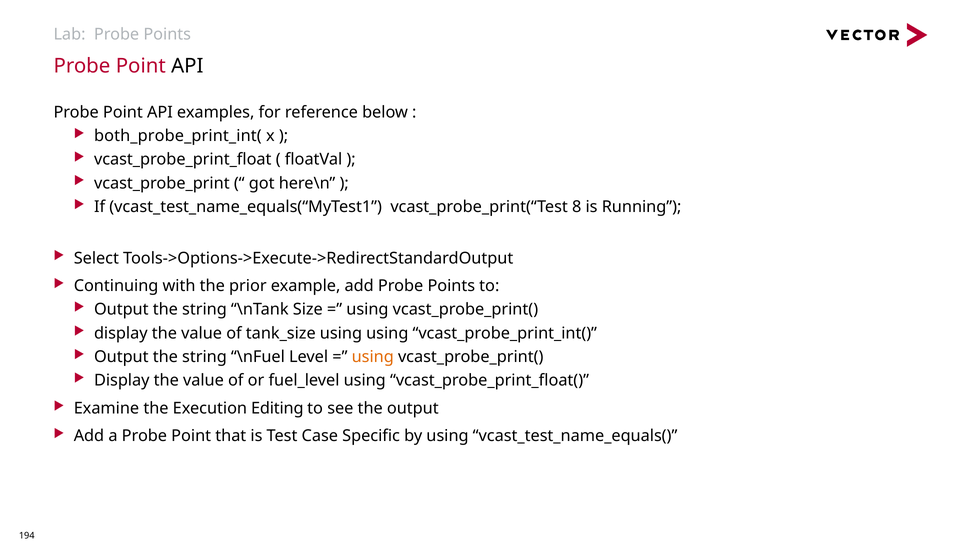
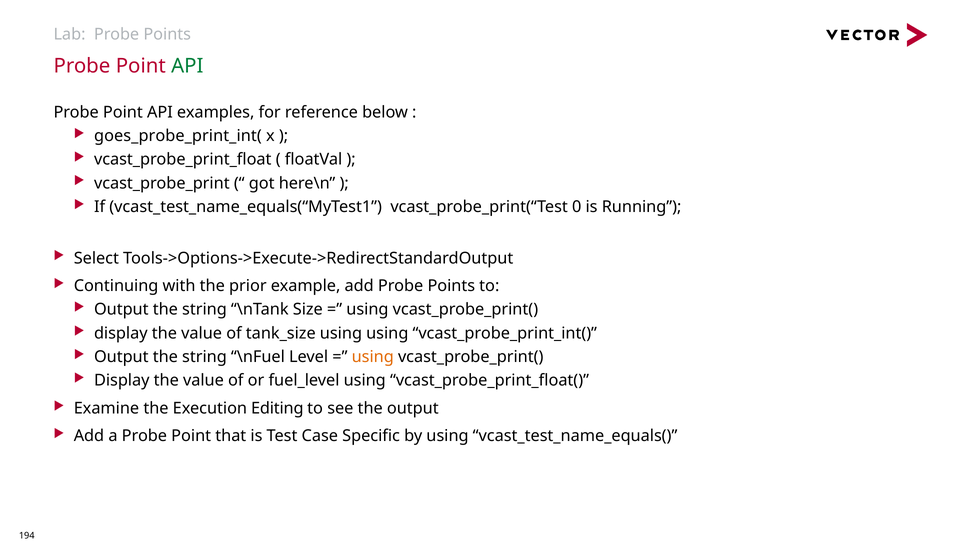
API at (187, 66) colour: black -> green
both_probe_print_int(: both_probe_print_int( -> goes_probe_print_int(
8: 8 -> 0
